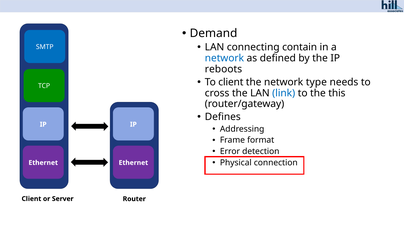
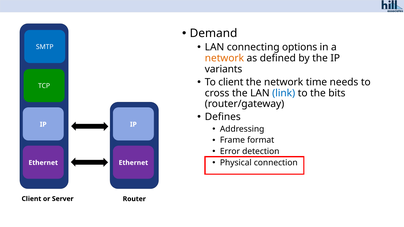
contain: contain -> options
network at (224, 58) colour: blue -> orange
reboots: reboots -> variants
type: type -> time
this: this -> bits
